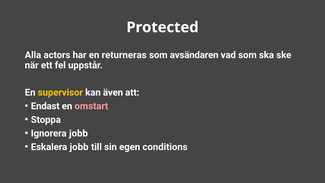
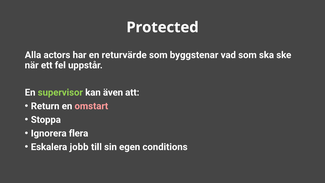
returneras: returneras -> returvärde
avsändaren: avsändaren -> byggstenar
supervisor colour: yellow -> light green
Endast: Endast -> Return
Ignorera jobb: jobb -> flera
